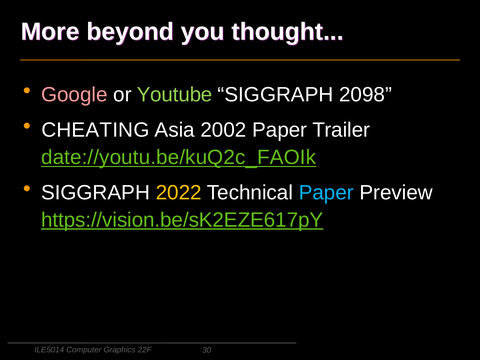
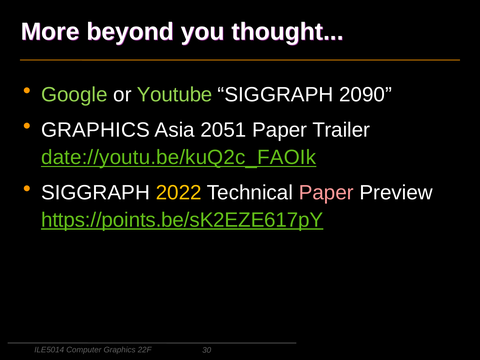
Google colour: pink -> light green
2098: 2098 -> 2090
CHEATING at (95, 130): CHEATING -> GRAPHICS
2002: 2002 -> 2051
Paper at (326, 193) colour: light blue -> pink
https://vision.be/sK2EZE617pY: https://vision.be/sK2EZE617pY -> https://points.be/sK2EZE617pY
